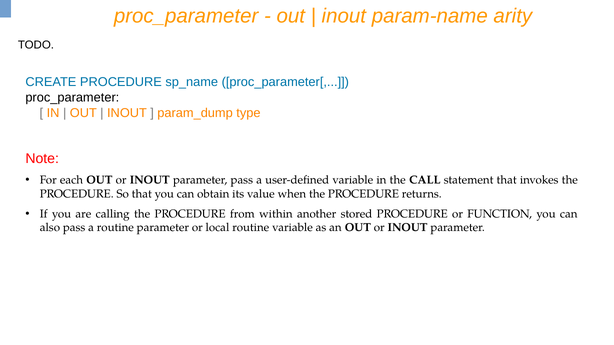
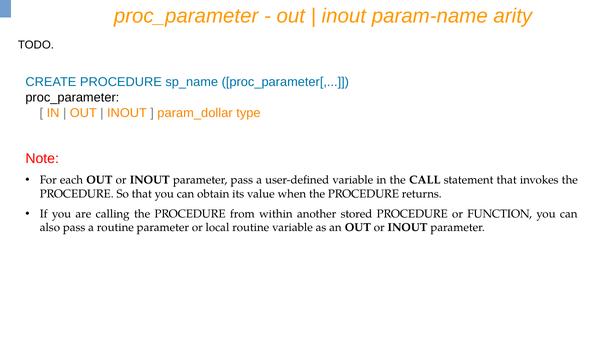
param_dump: param_dump -> param_dollar
